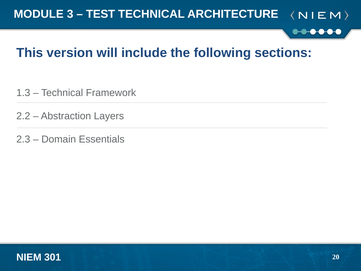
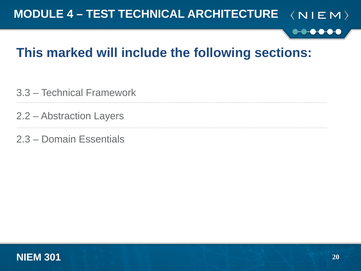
3: 3 -> 4
version: version -> marked
1.3: 1.3 -> 3.3
